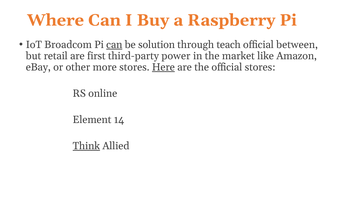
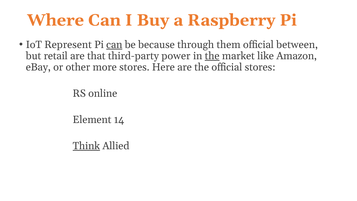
Broadcom: Broadcom -> Represent
solution: solution -> because
teach: teach -> them
first: first -> that
the at (212, 56) underline: none -> present
Here underline: present -> none
